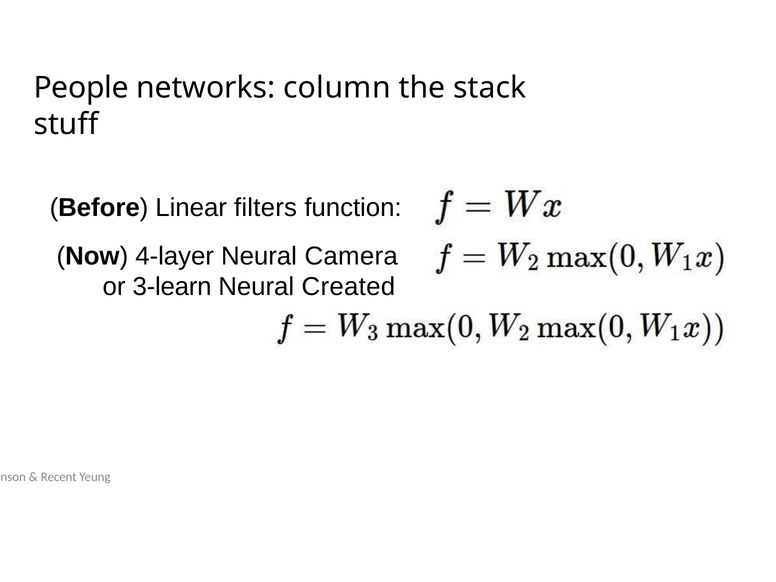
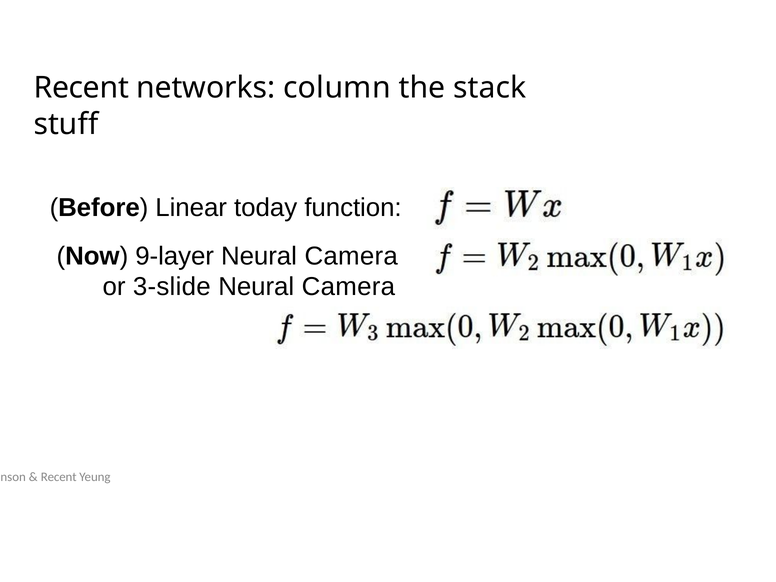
People at (81, 88): People -> Recent
filters: filters -> today
4-layer: 4-layer -> 9-layer
3-learn: 3-learn -> 3-slide
Created at (348, 287): Created -> Camera
